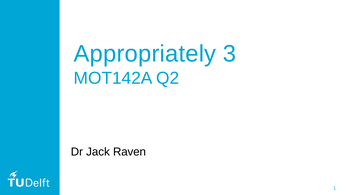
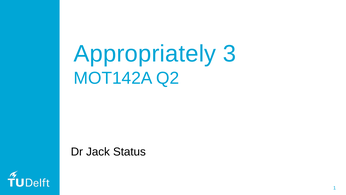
Raven: Raven -> Status
